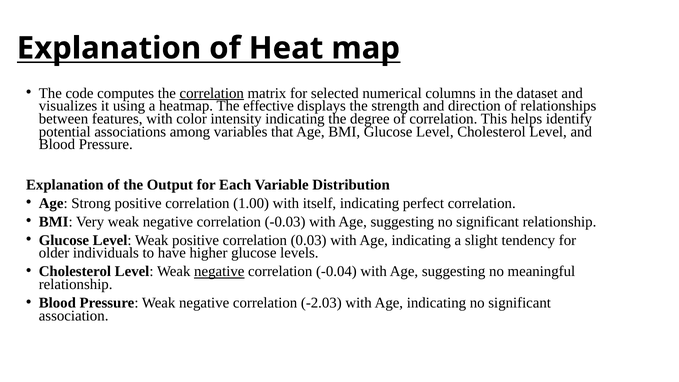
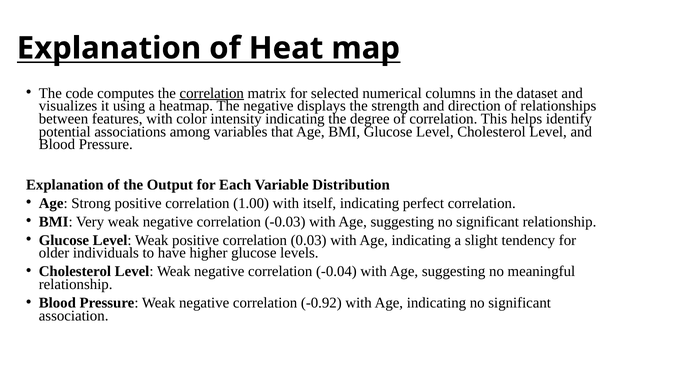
The effective: effective -> negative
negative at (219, 271) underline: present -> none
-2.03: -2.03 -> -0.92
